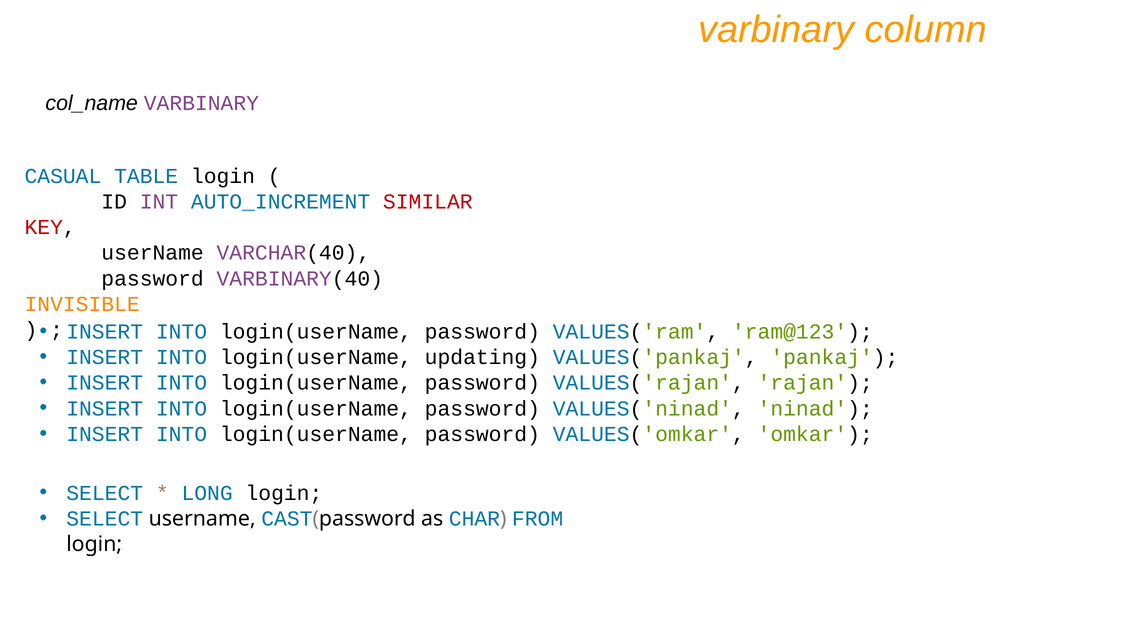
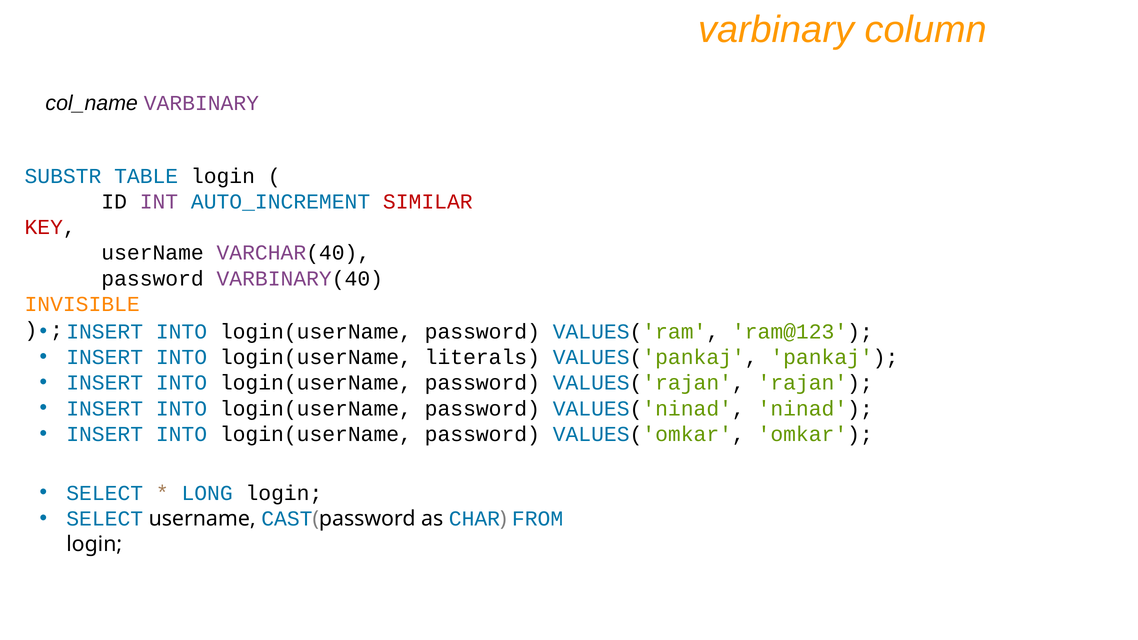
CASUAL: CASUAL -> SUBSTR
updating: updating -> literals
